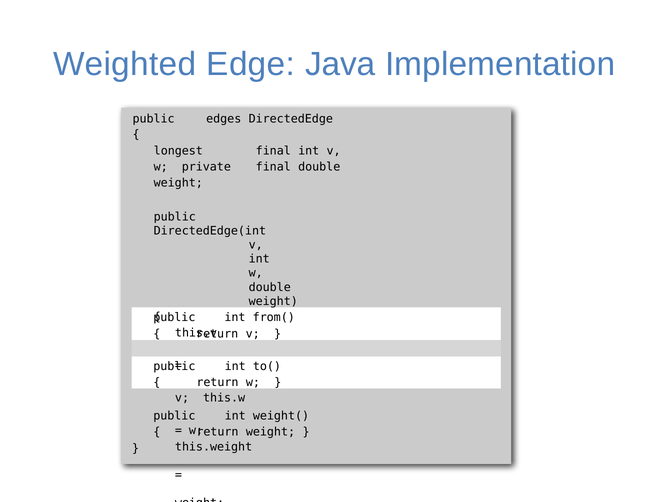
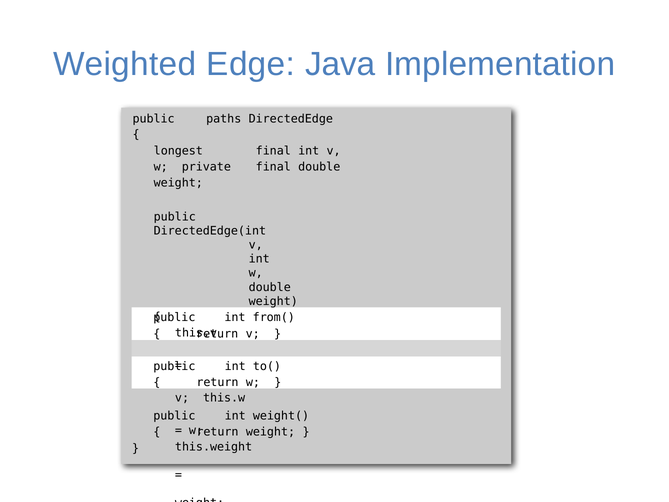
edges: edges -> paths
